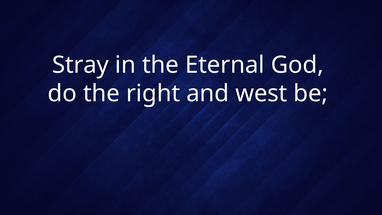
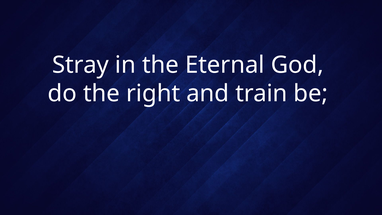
west: west -> train
